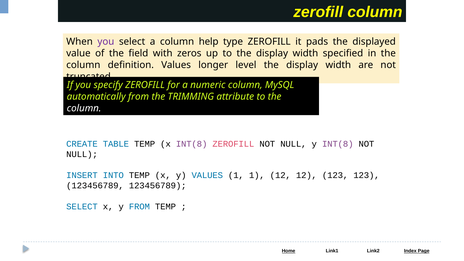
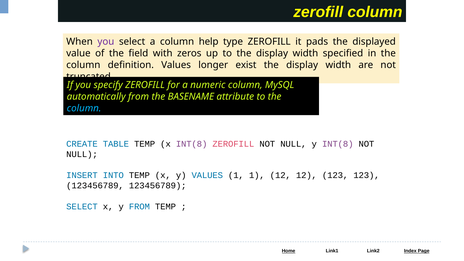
level: level -> exist
TRIMMING: TRIMMING -> BASENAME
column at (84, 108) colour: white -> light blue
